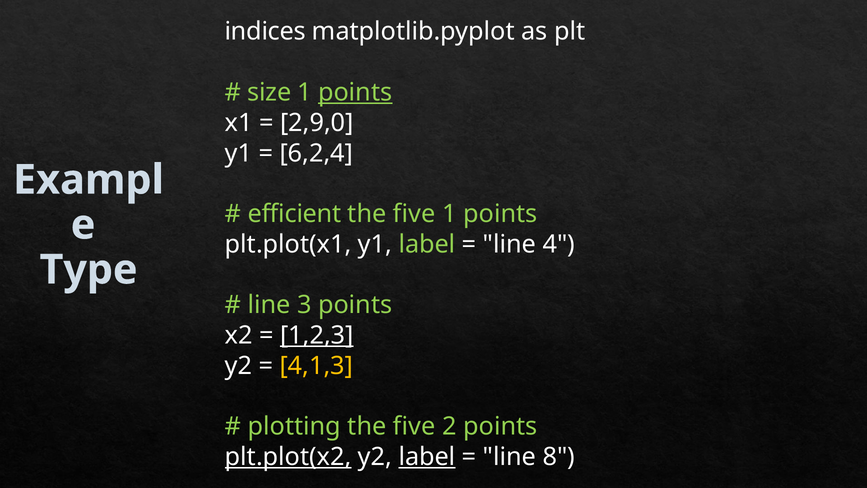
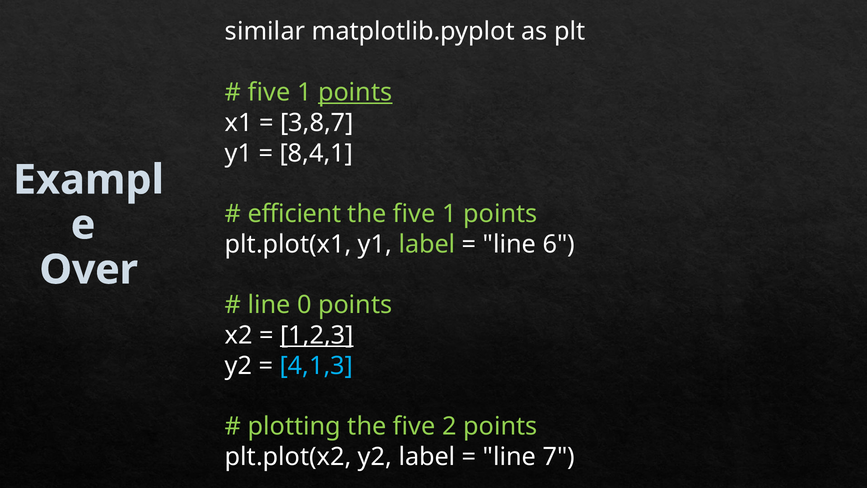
indices: indices -> similar
size at (269, 92): size -> five
2,9,0: 2,9,0 -> 3,8,7
6,2,4: 6,2,4 -> 8,4,1
4: 4 -> 6
Type: Type -> Over
3: 3 -> 0
4,1,3 colour: yellow -> light blue
plt.plot(x2 underline: present -> none
label at (427, 457) underline: present -> none
8: 8 -> 7
